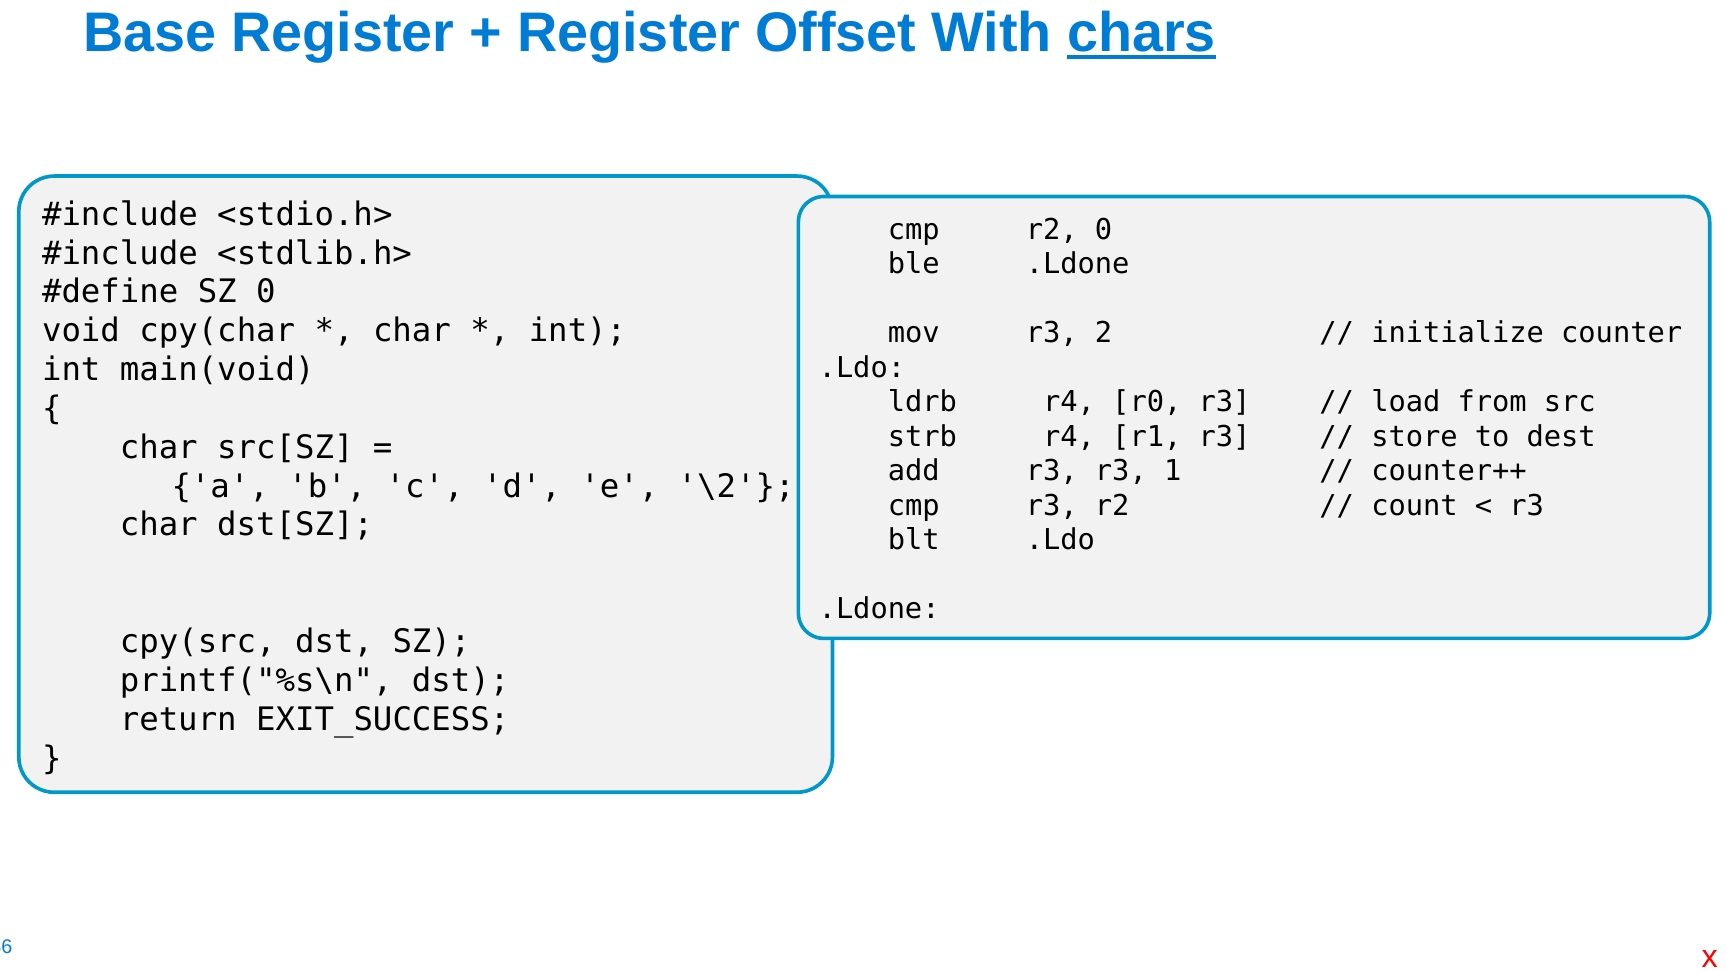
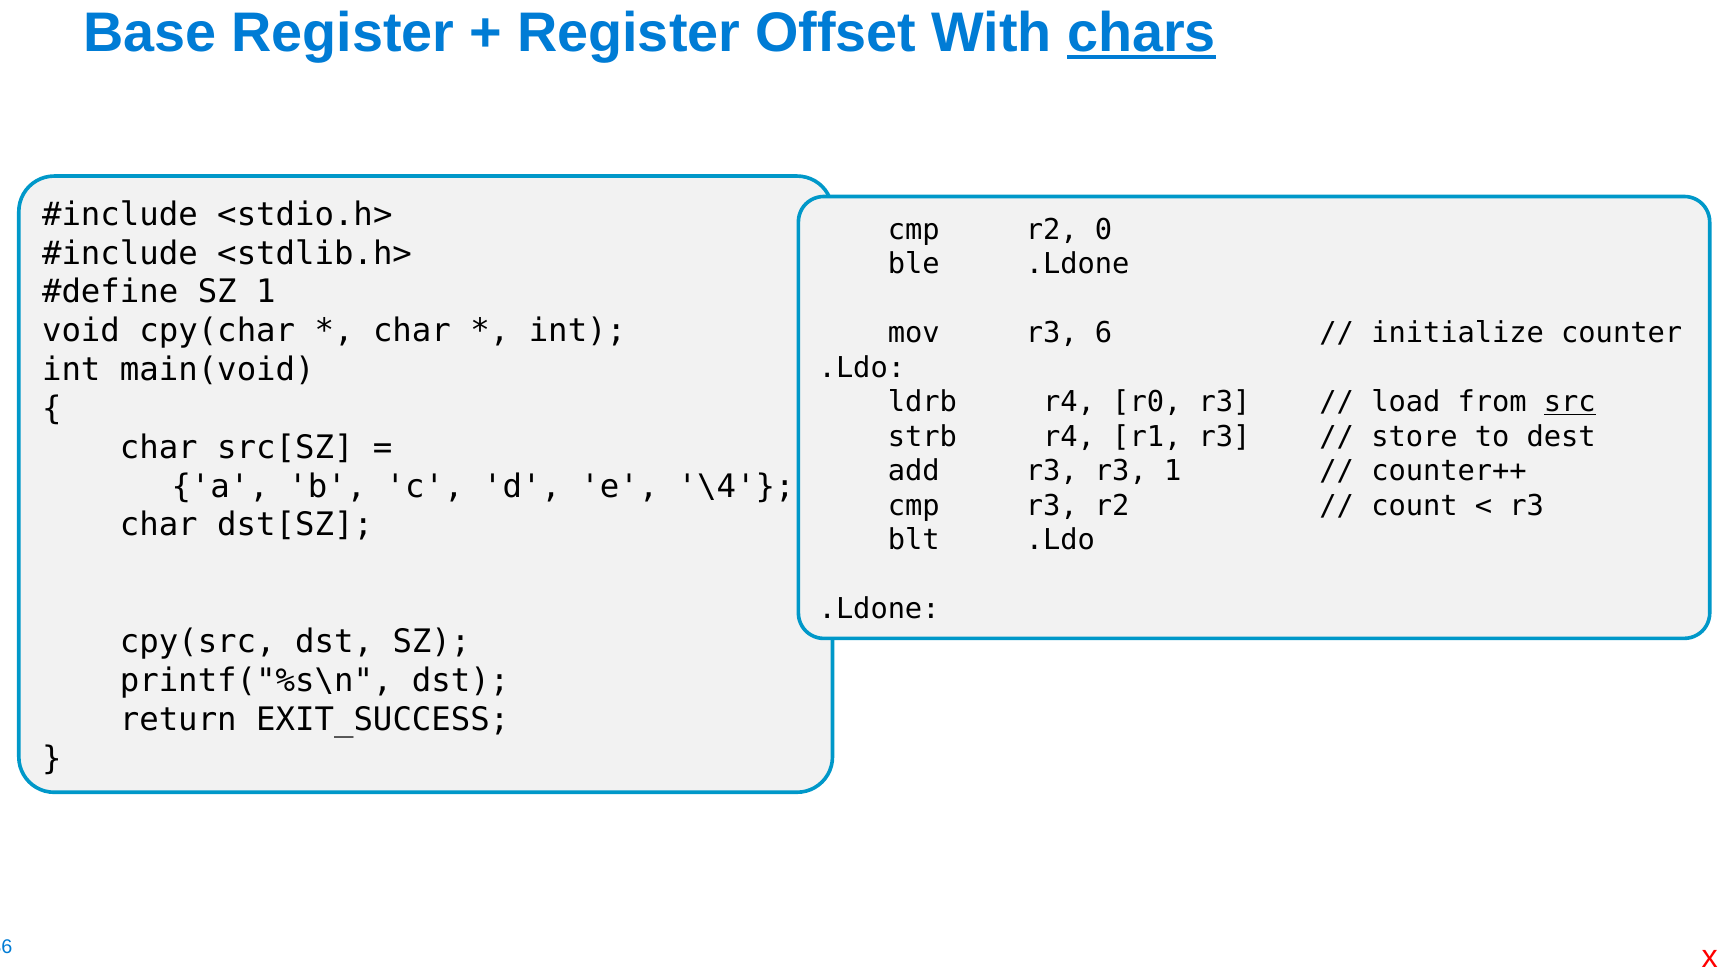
SZ 0: 0 -> 1
2: 2 -> 6
src underline: none -> present
\2: \2 -> \4
